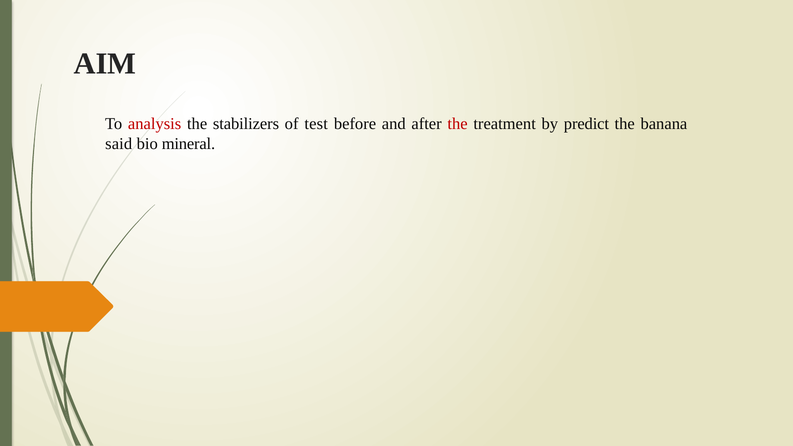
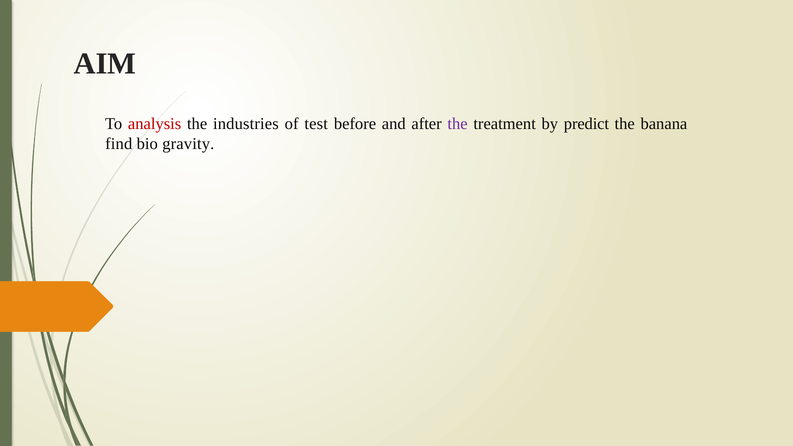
stabilizers: stabilizers -> industries
the at (458, 124) colour: red -> purple
said: said -> find
mineral: mineral -> gravity
